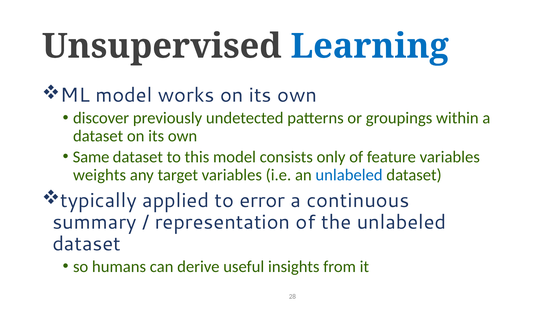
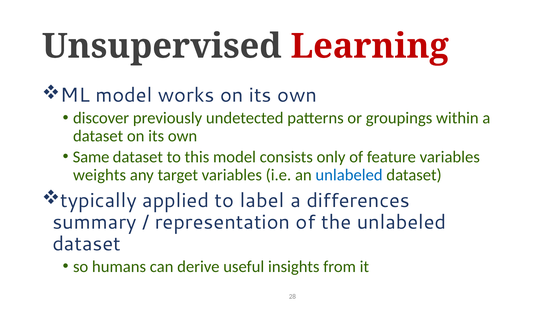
Learning colour: blue -> red
error: error -> label
continuous: continuous -> differences
